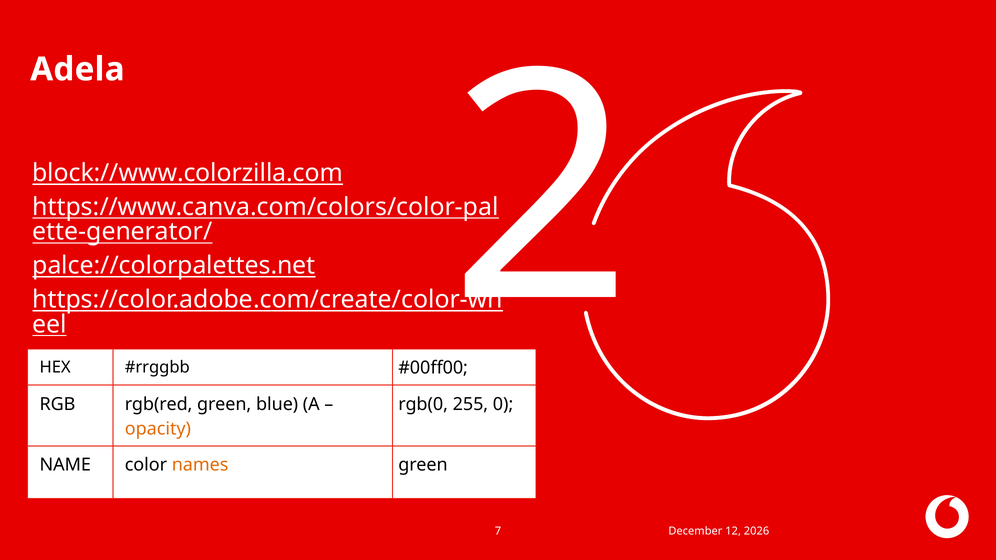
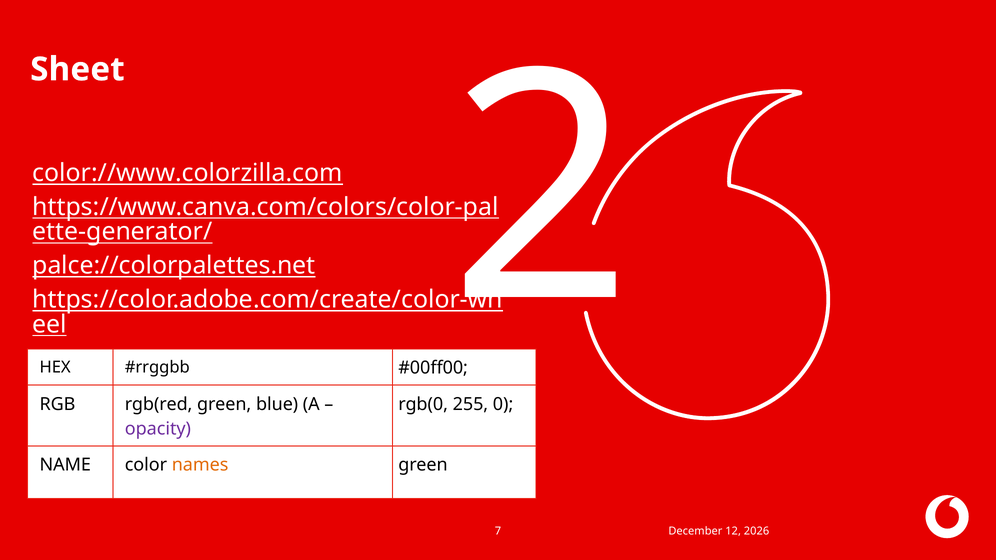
Adela: Adela -> Sheet
block://www.colorzilla.com: block://www.colorzilla.com -> color://www.colorzilla.com
opacity colour: orange -> purple
